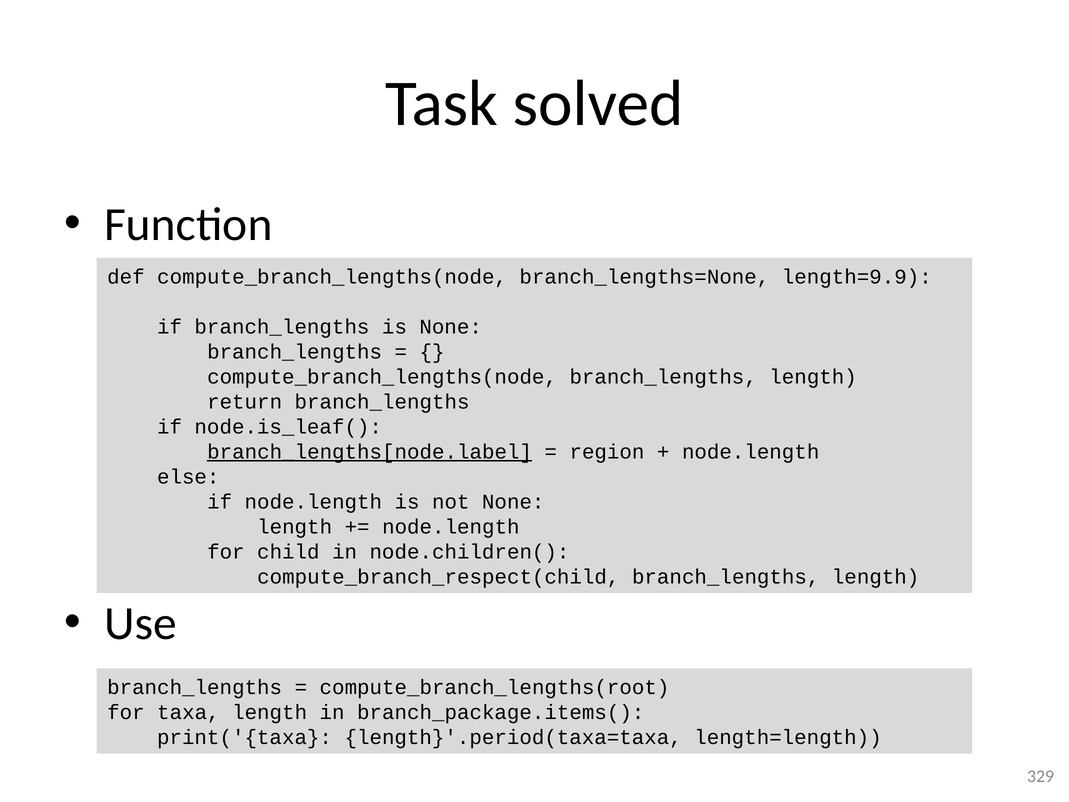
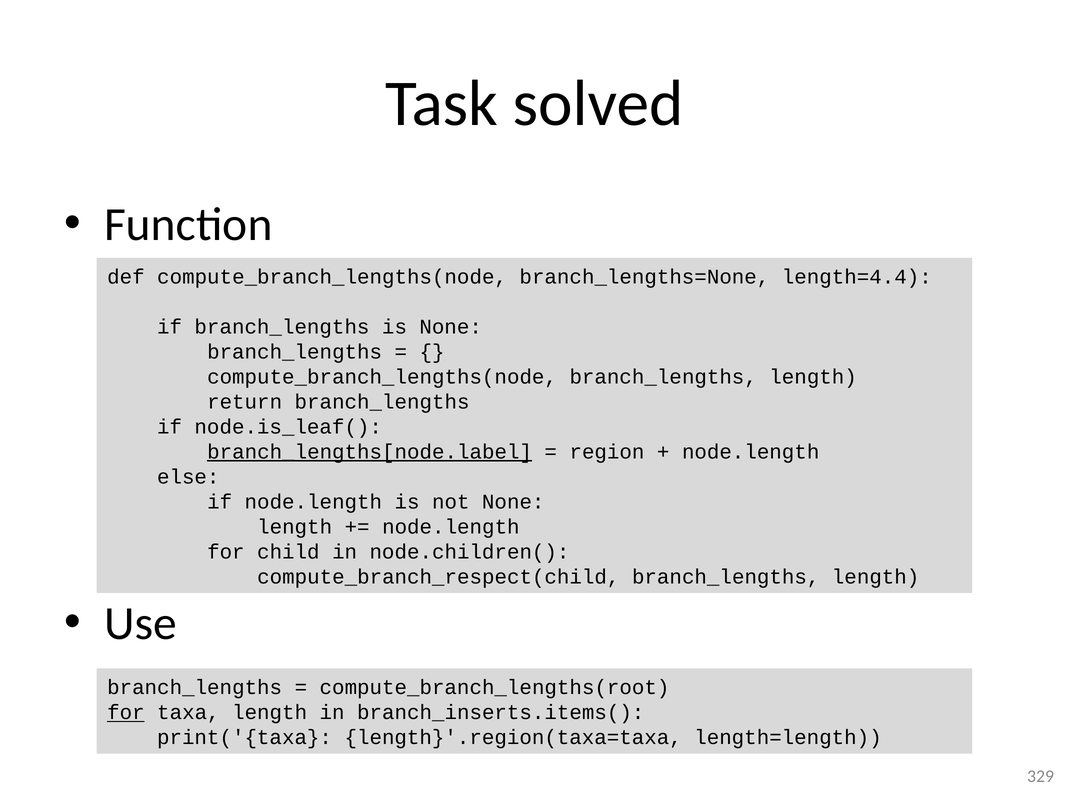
length=9.9: length=9.9 -> length=4.4
for at (126, 712) underline: none -> present
branch_package.items(: branch_package.items( -> branch_inserts.items(
length}'.period(taxa=taxa: length}'.period(taxa=taxa -> length}'.region(taxa=taxa
